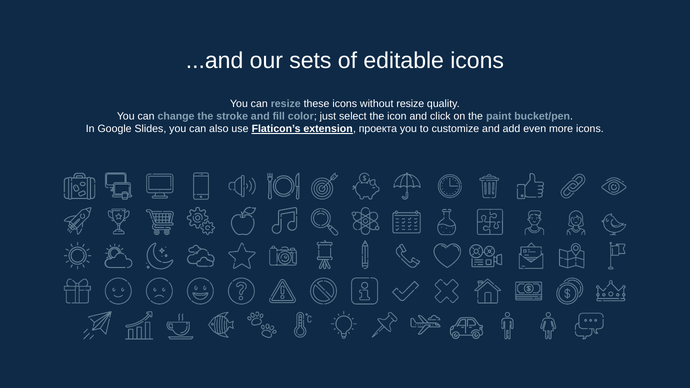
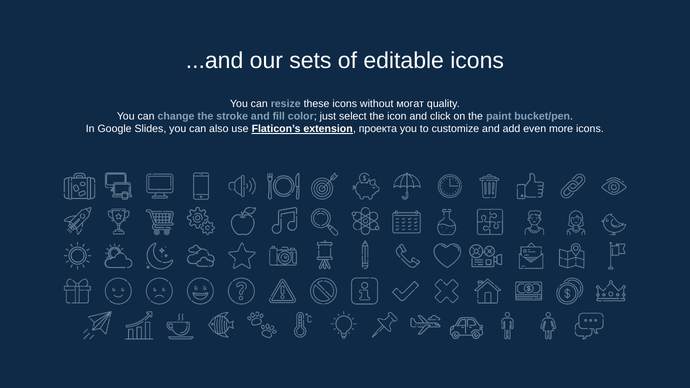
without resize: resize -> могат
